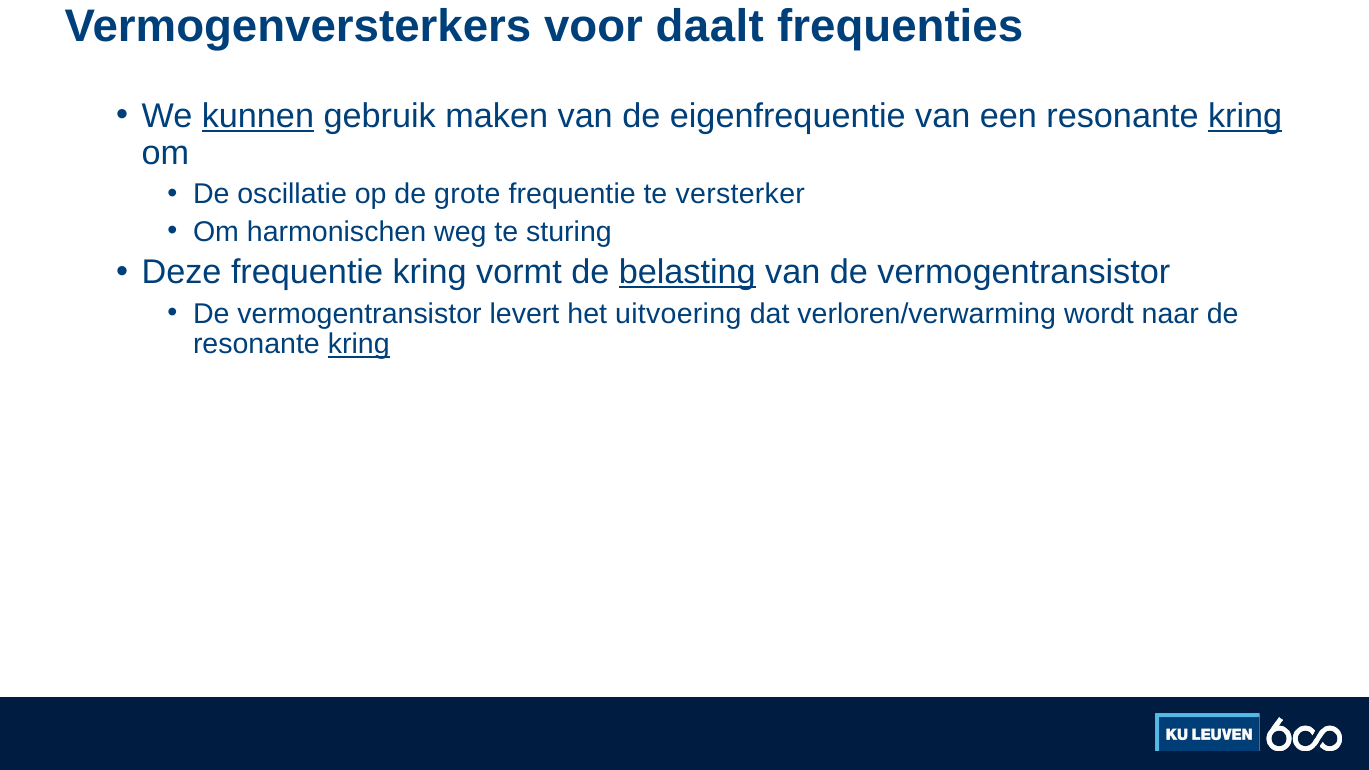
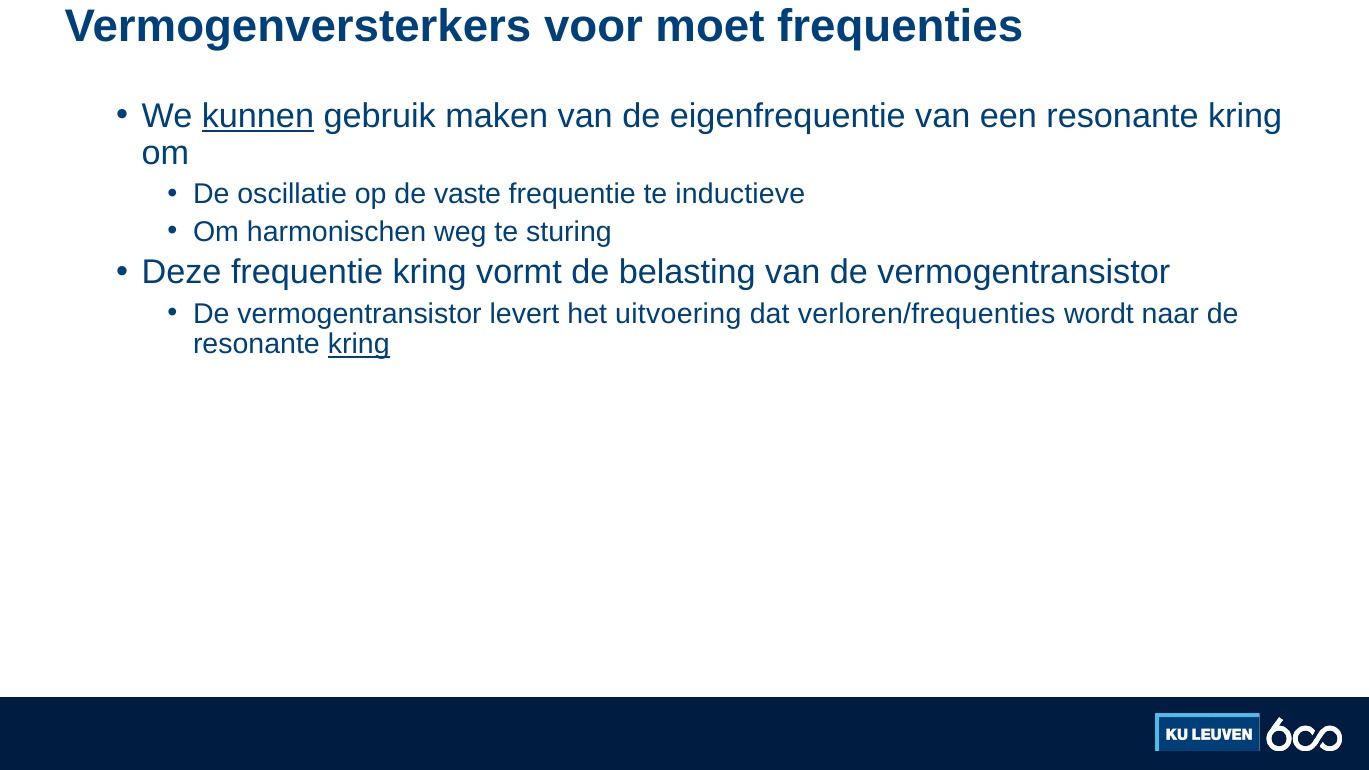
daalt: daalt -> moet
kring at (1245, 116) underline: present -> none
grote: grote -> vaste
versterker: versterker -> inductieve
belasting underline: present -> none
verloren/verwarming: verloren/verwarming -> verloren/frequenties
